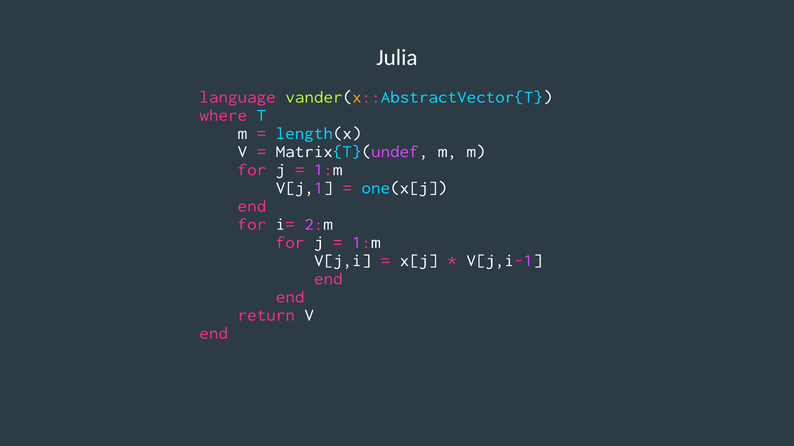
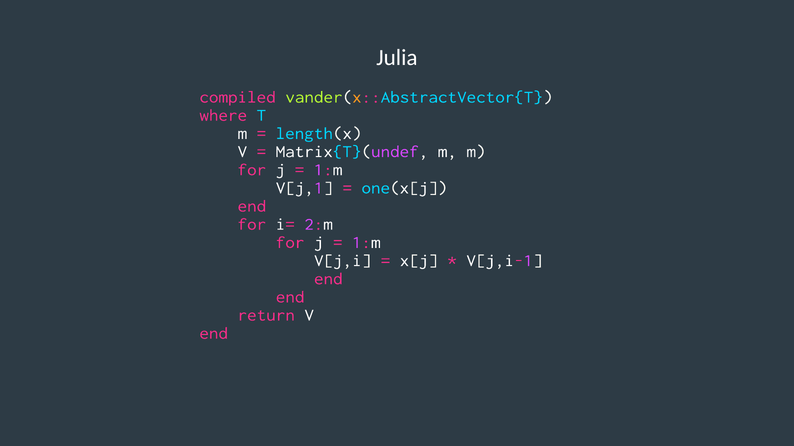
language: language -> compiled
